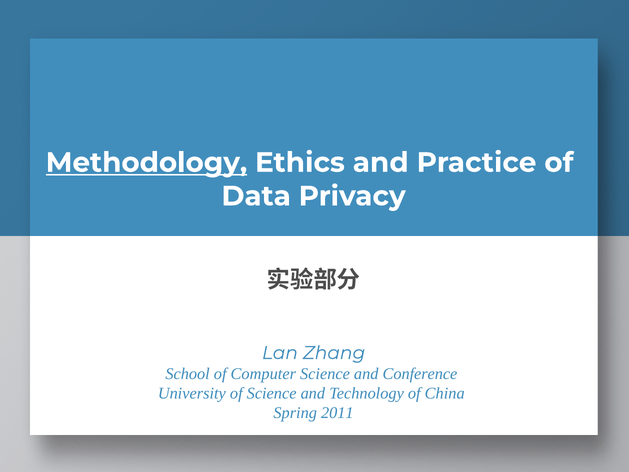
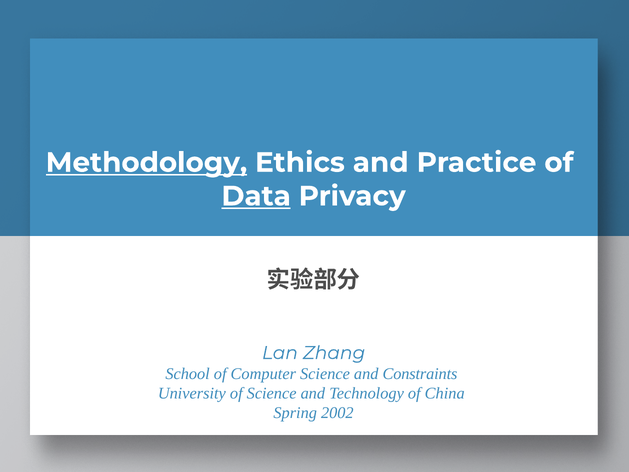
Data underline: none -> present
Conference: Conference -> Constraints
2011: 2011 -> 2002
